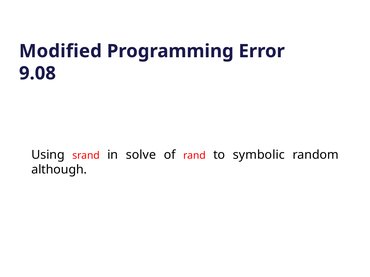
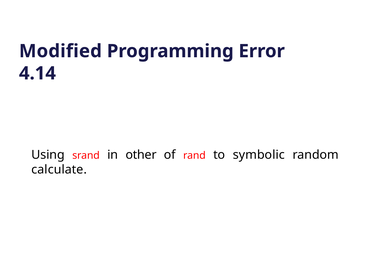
9.08: 9.08 -> 4.14
solve: solve -> other
although: although -> calculate
